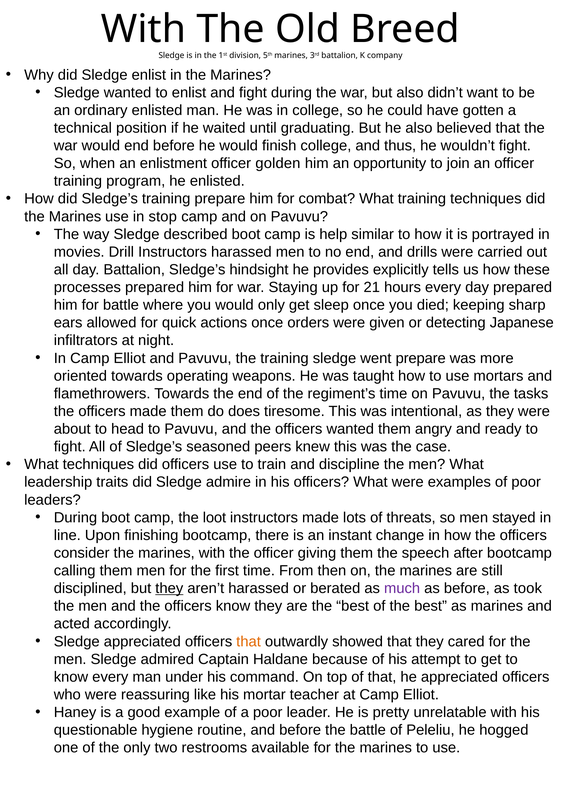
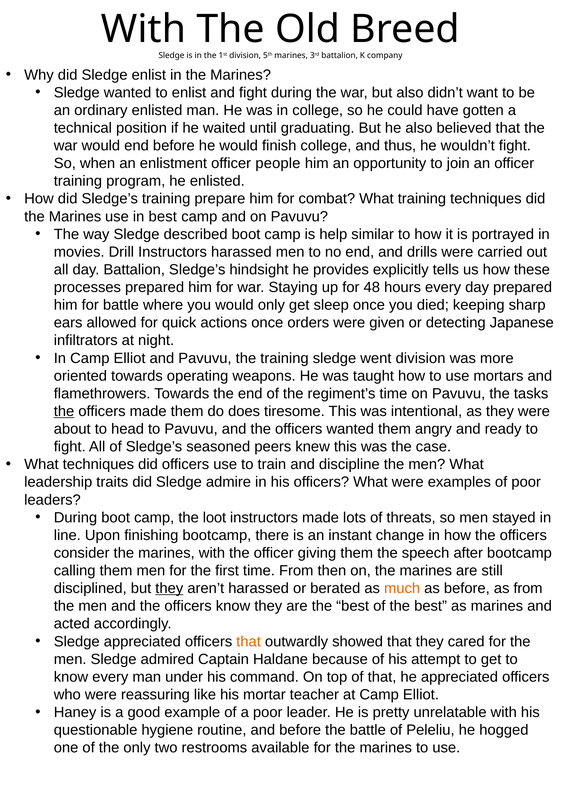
golden: golden -> people
in stop: stop -> best
21: 21 -> 48
went prepare: prepare -> division
the at (64, 411) underline: none -> present
much colour: purple -> orange
as took: took -> from
